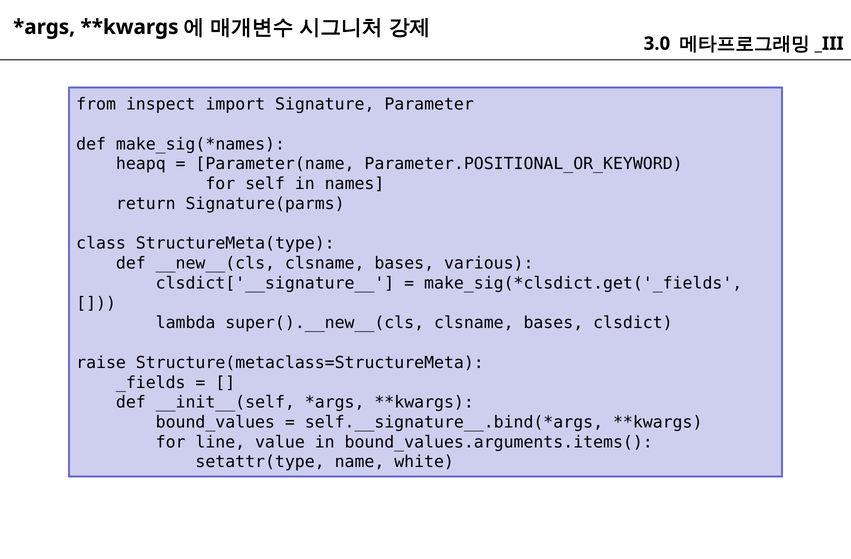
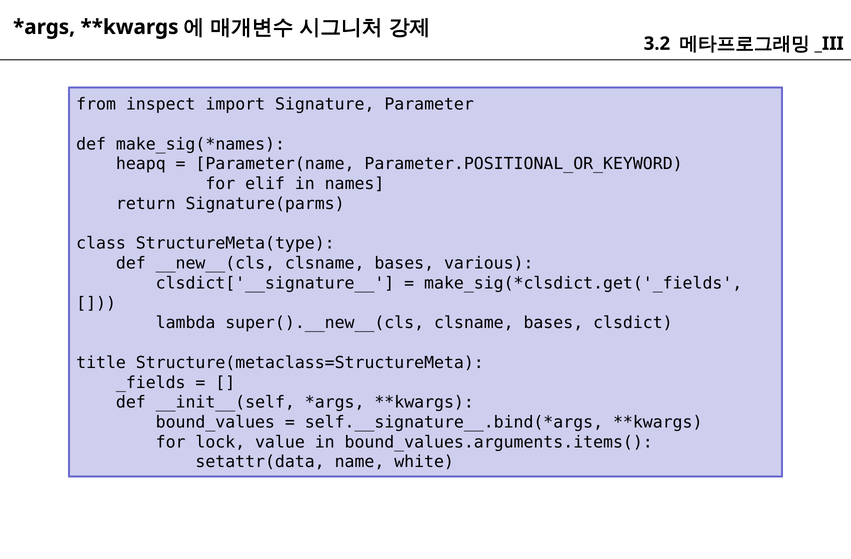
3.0: 3.0 -> 3.2
self: self -> elif
raise: raise -> title
line: line -> lock
setattr(type: setattr(type -> setattr(data
